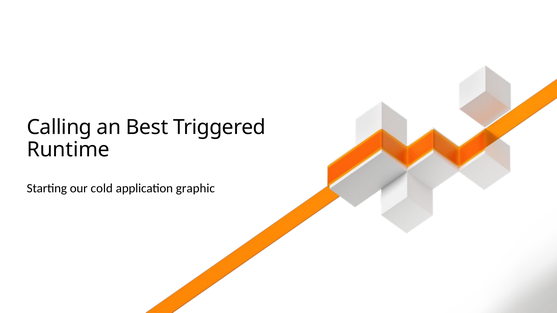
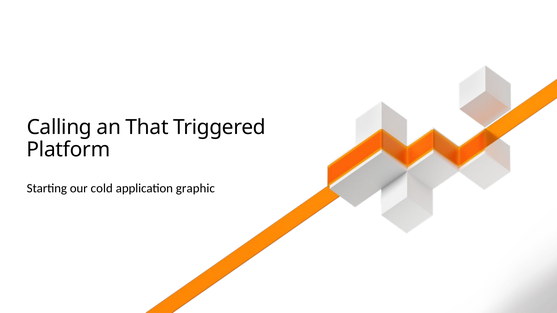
Best: Best -> That
Runtime: Runtime -> Platform
